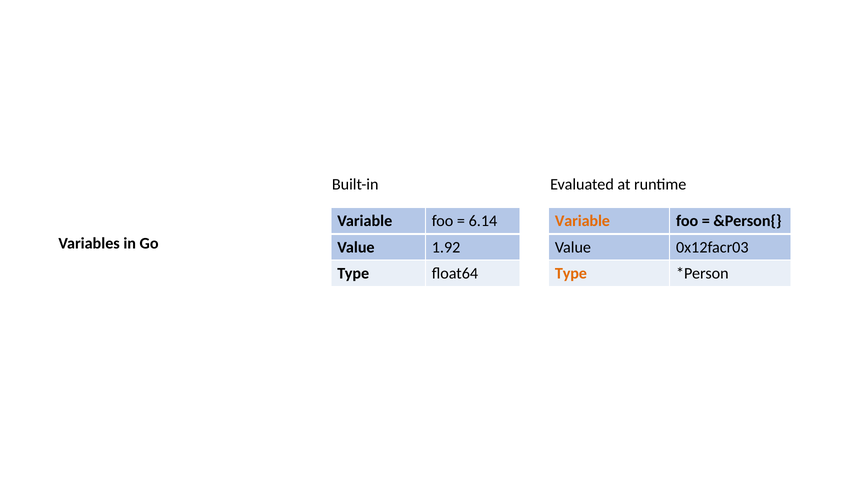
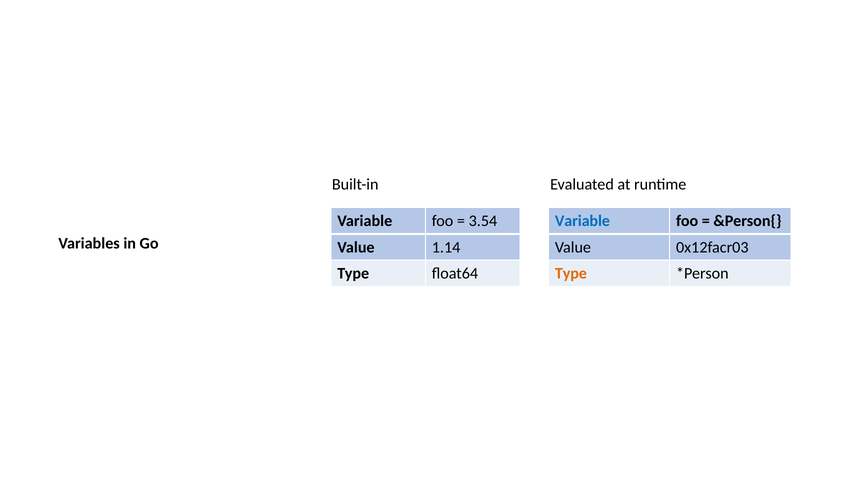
6.14: 6.14 -> 3.54
Variable at (582, 221) colour: orange -> blue
1.92: 1.92 -> 1.14
